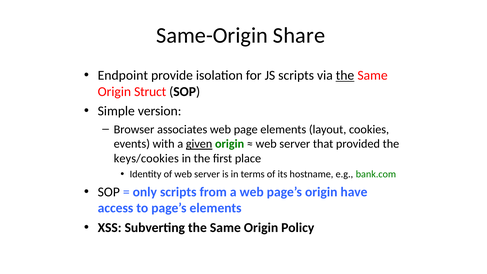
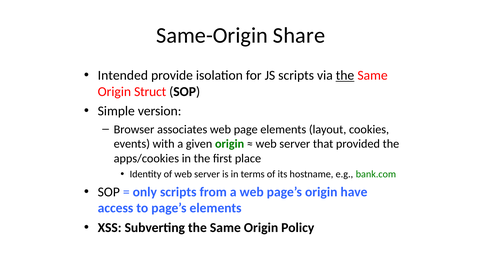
Endpoint: Endpoint -> Intended
given underline: present -> none
keys/cookies: keys/cookies -> apps/cookies
